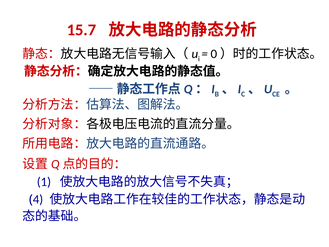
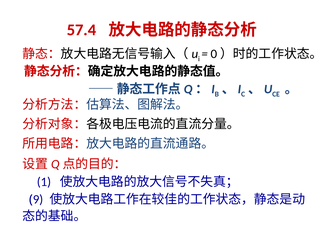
15.7: 15.7 -> 57.4
4: 4 -> 9
